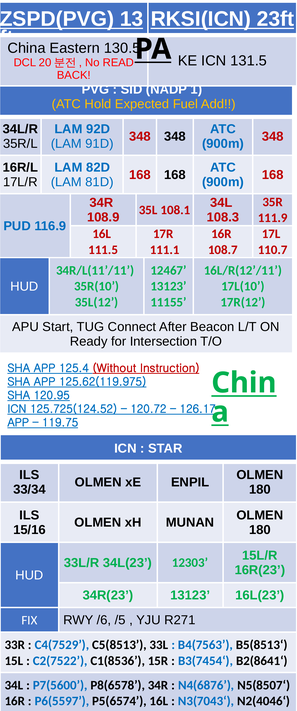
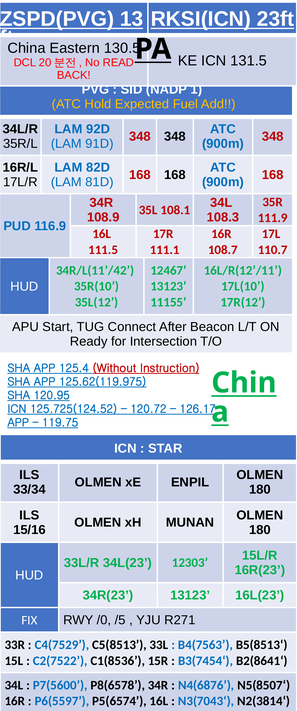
34R/L(11’/11: 34R/L(11’/11 -> 34R/L(11’/42
/6: /6 -> /0
N2(4046‘: N2(4046‘ -> N2(3814‘
